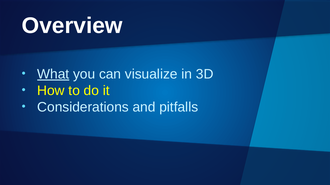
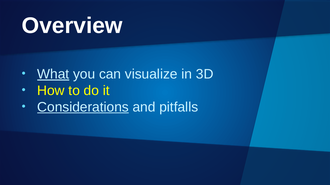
Considerations underline: none -> present
